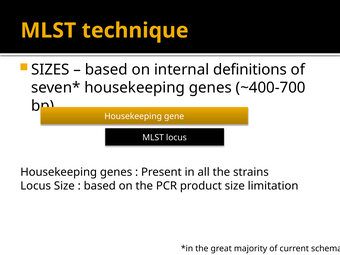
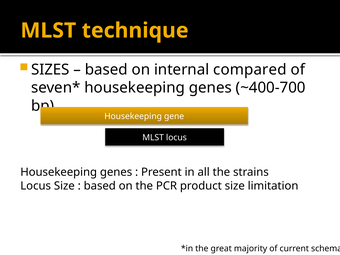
definitions: definitions -> compared
